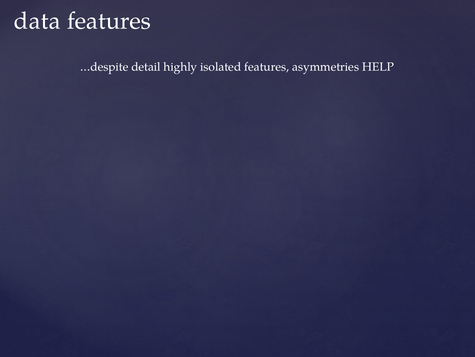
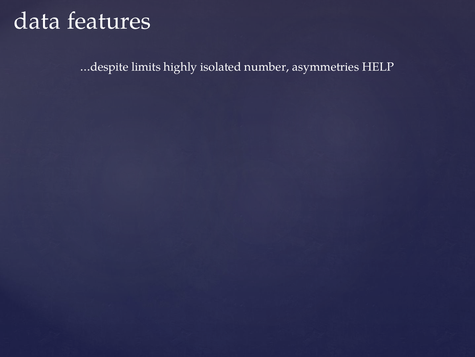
detail: detail -> limits
isolated features: features -> number
